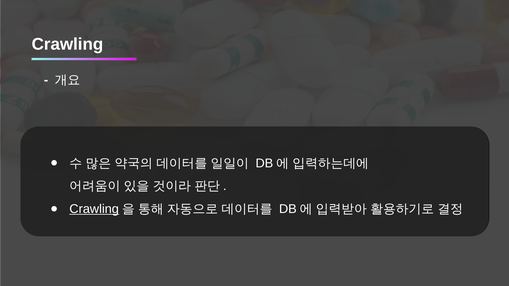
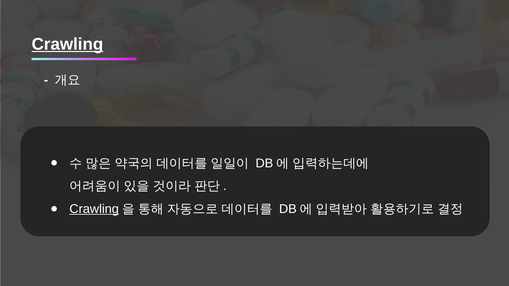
Crawling at (67, 44) underline: none -> present
